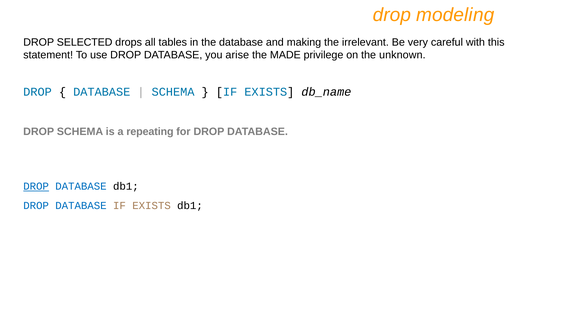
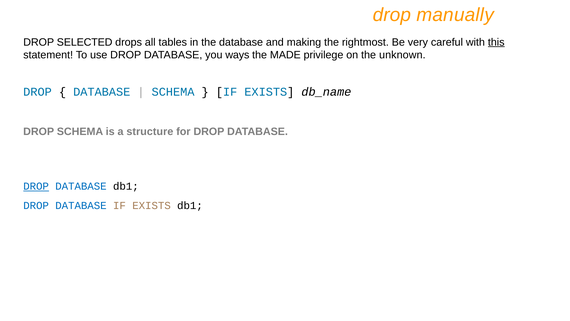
modeling: modeling -> manually
irrelevant: irrelevant -> rightmost
this underline: none -> present
arise: arise -> ways
repeating: repeating -> structure
